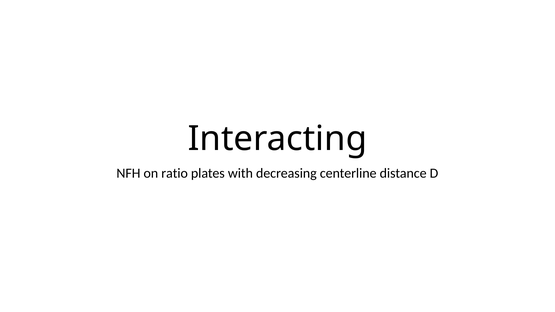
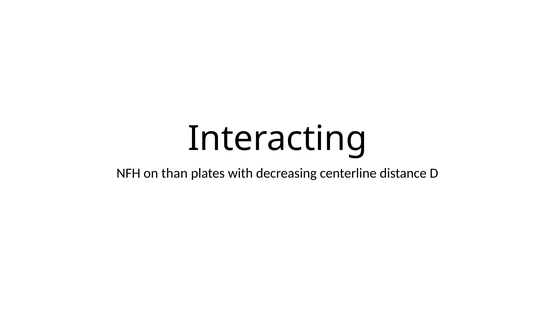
ratio: ratio -> than
